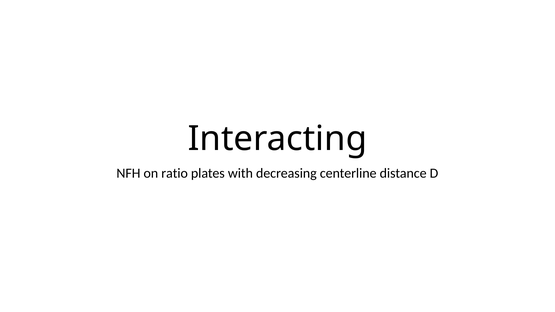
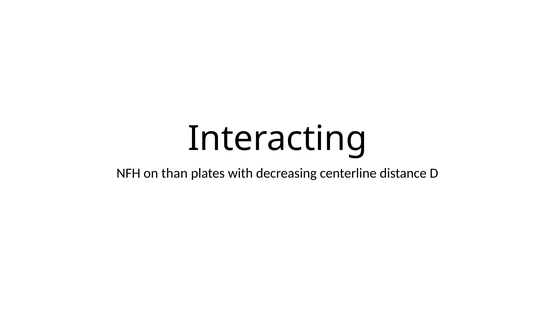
ratio: ratio -> than
